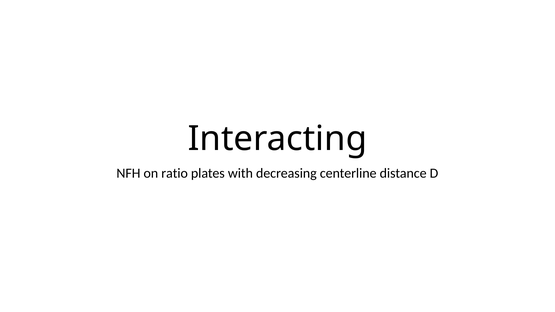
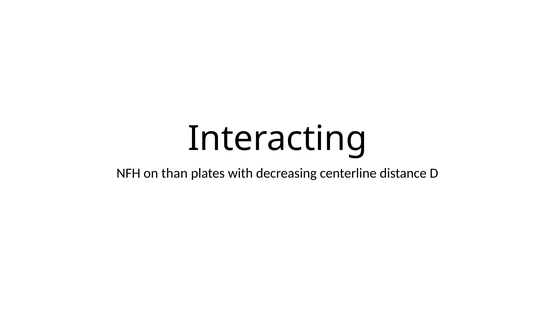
ratio: ratio -> than
